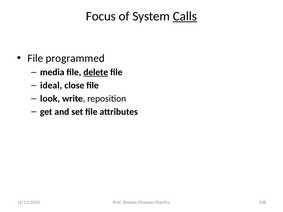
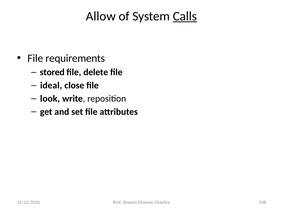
Focus: Focus -> Allow
programmed: programmed -> requirements
media: media -> stored
delete underline: present -> none
